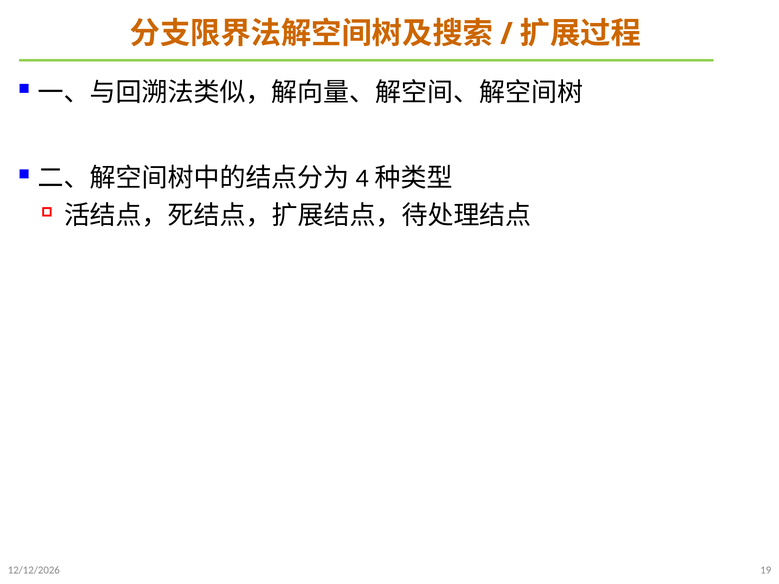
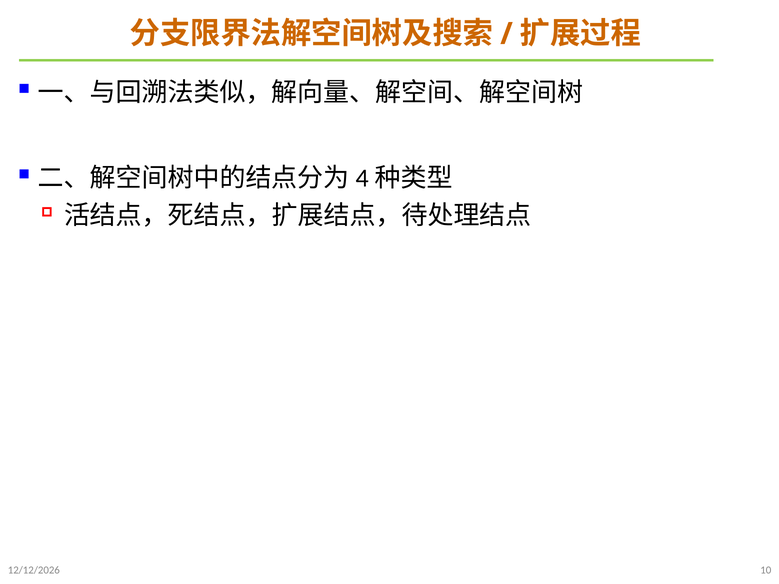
19: 19 -> 10
